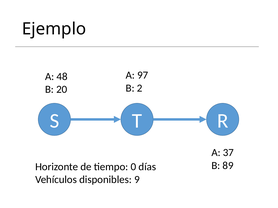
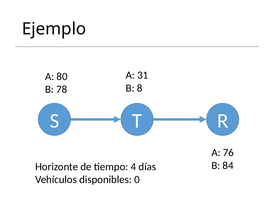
97: 97 -> 31
48: 48 -> 80
2: 2 -> 8
20: 20 -> 78
37: 37 -> 76
89: 89 -> 84
0: 0 -> 4
9: 9 -> 0
